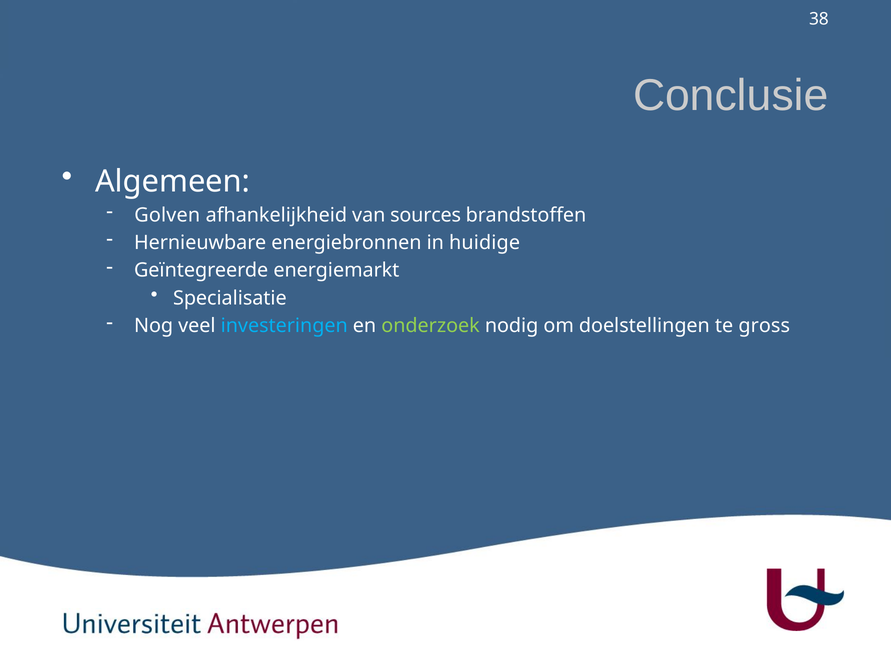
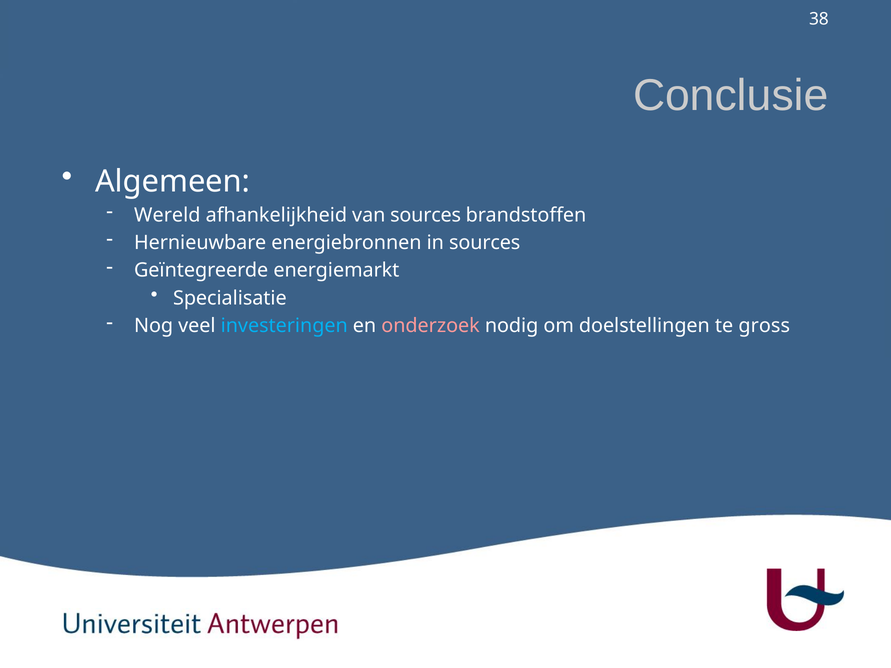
Golven: Golven -> Wereld
in huidige: huidige -> sources
onderzoek colour: light green -> pink
